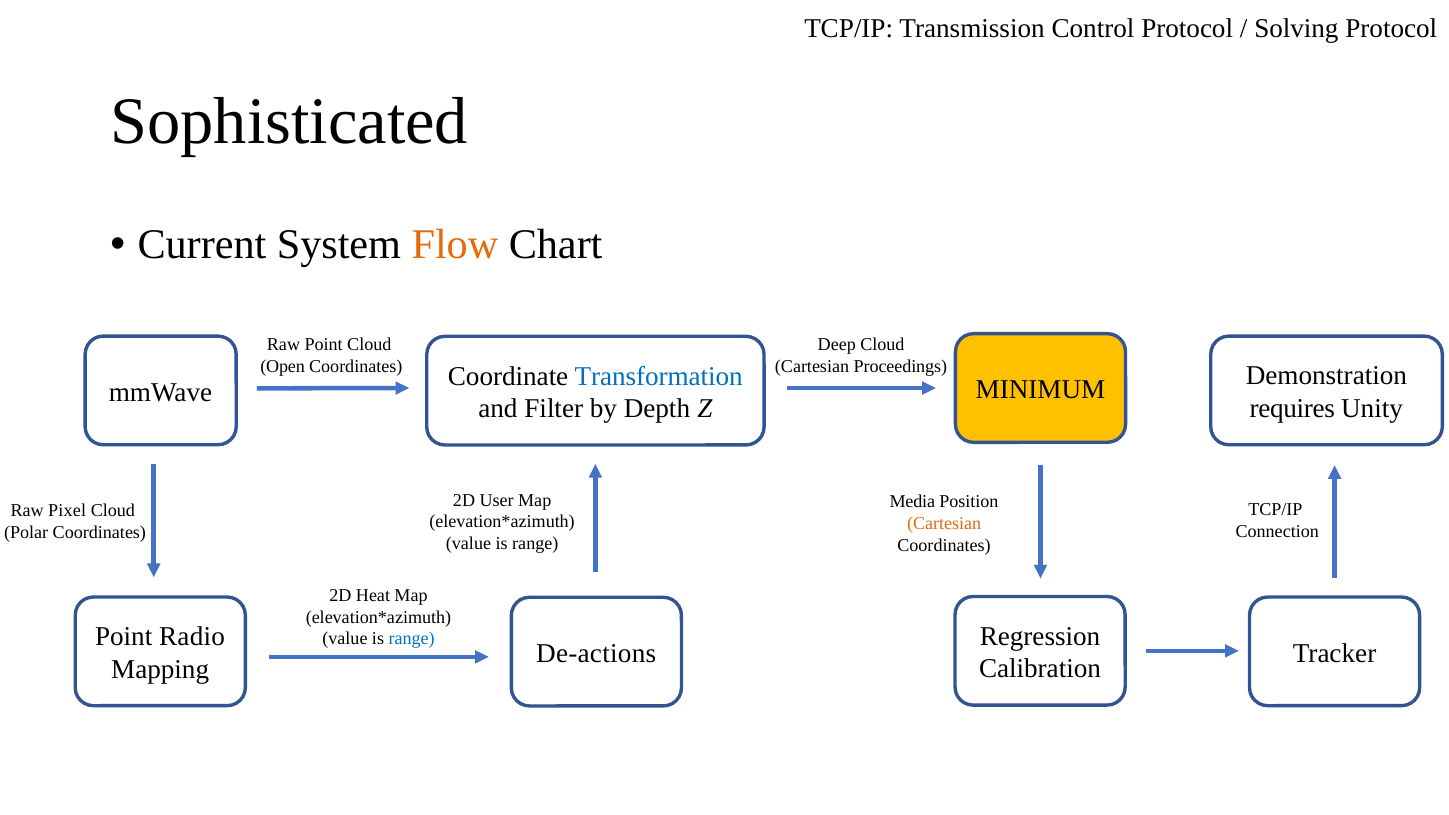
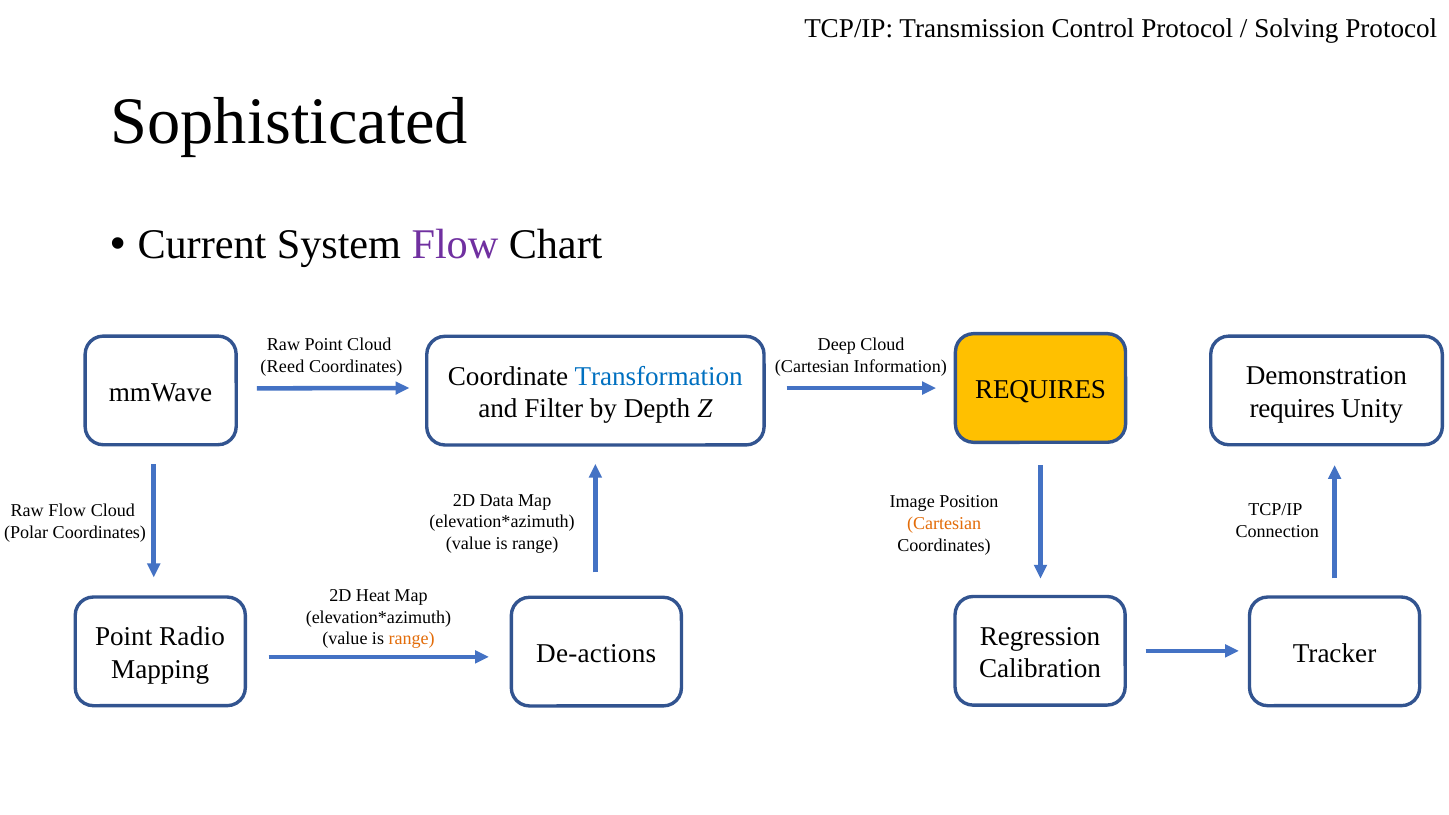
Flow at (455, 245) colour: orange -> purple
Open: Open -> Reed
Proceedings: Proceedings -> Information
MINIMUM at (1040, 390): MINIMUM -> REQUIRES
User: User -> Data
Media: Media -> Image
Raw Pixel: Pixel -> Flow
range at (412, 639) colour: blue -> orange
